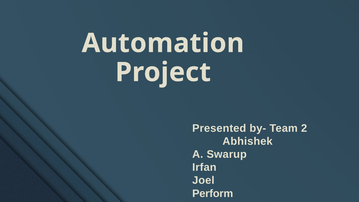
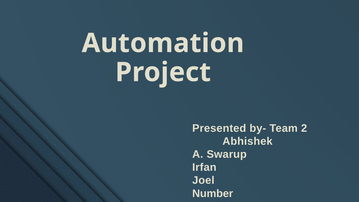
Perform: Perform -> Number
